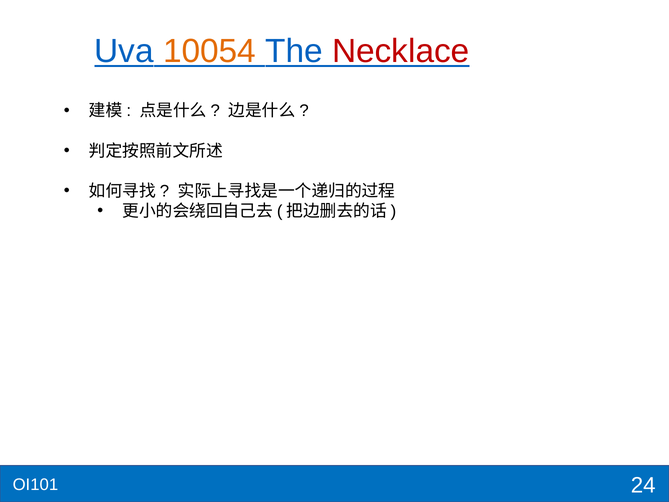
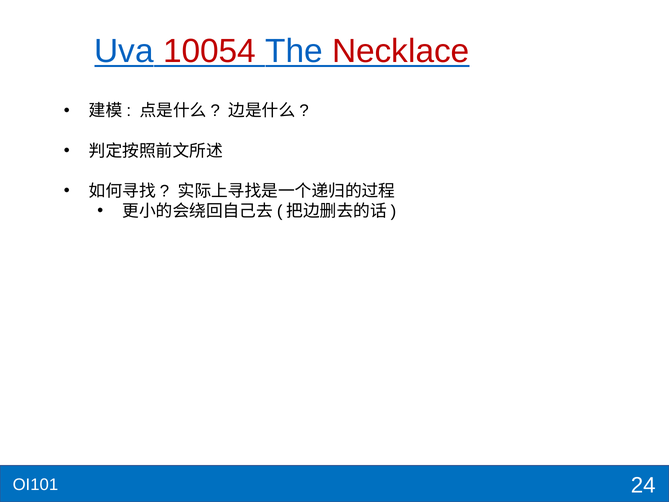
10054 colour: orange -> red
